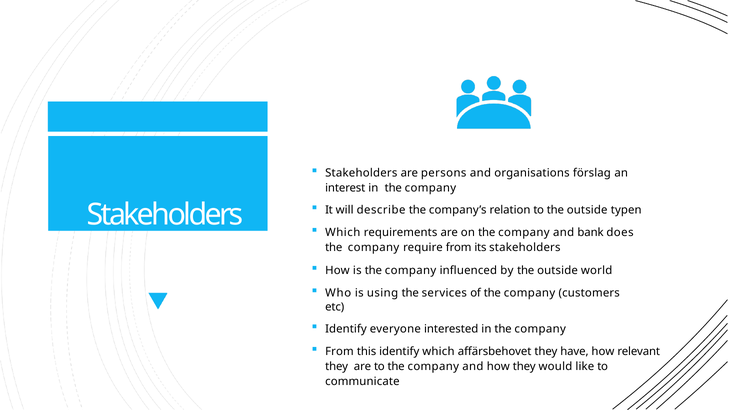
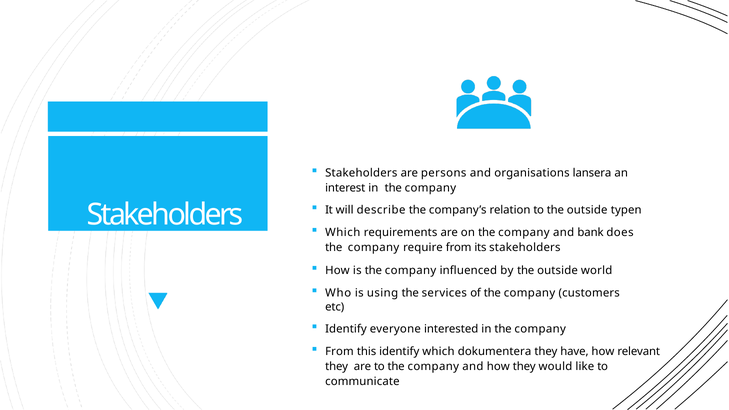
förslag: förslag -> lansera
affärsbehovet: affärsbehovet -> dokumentera
